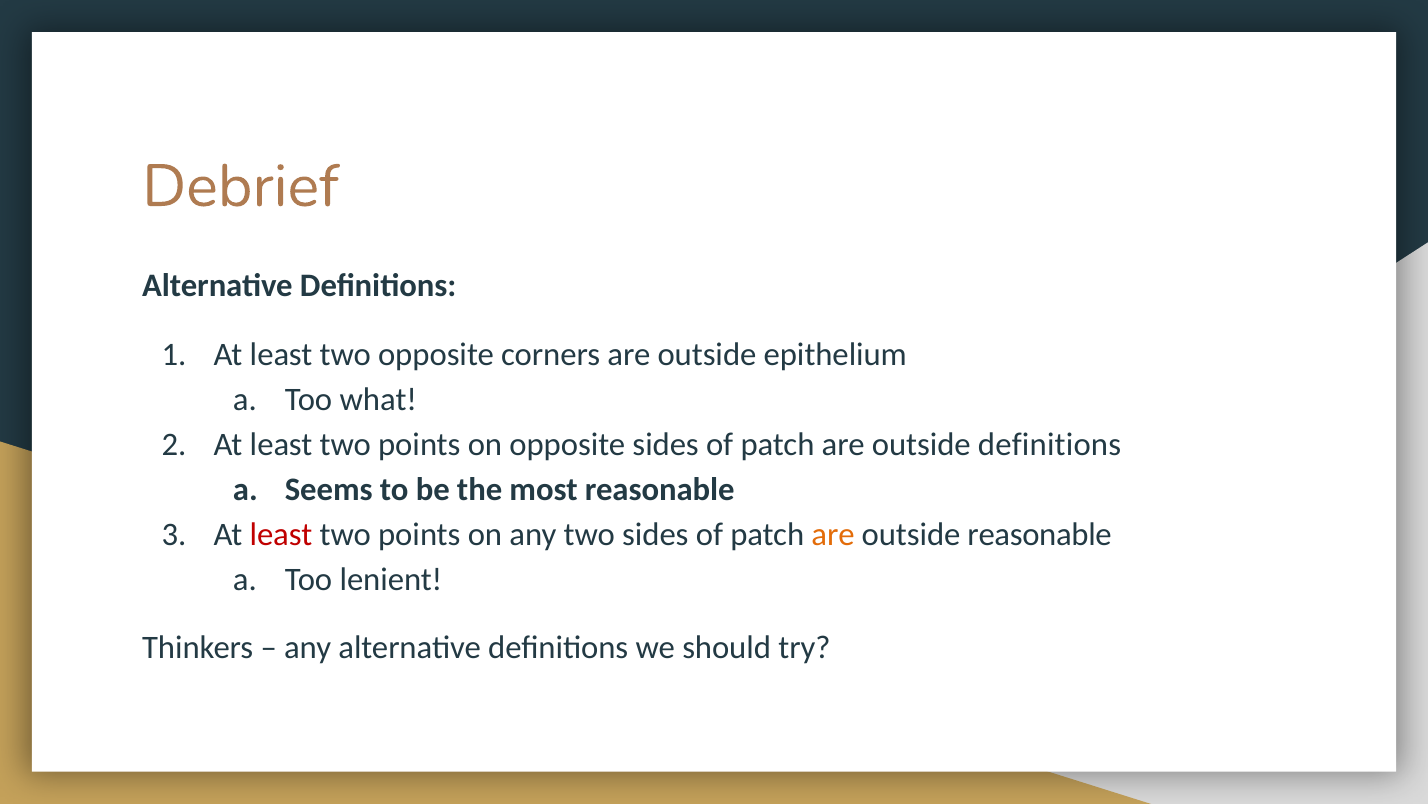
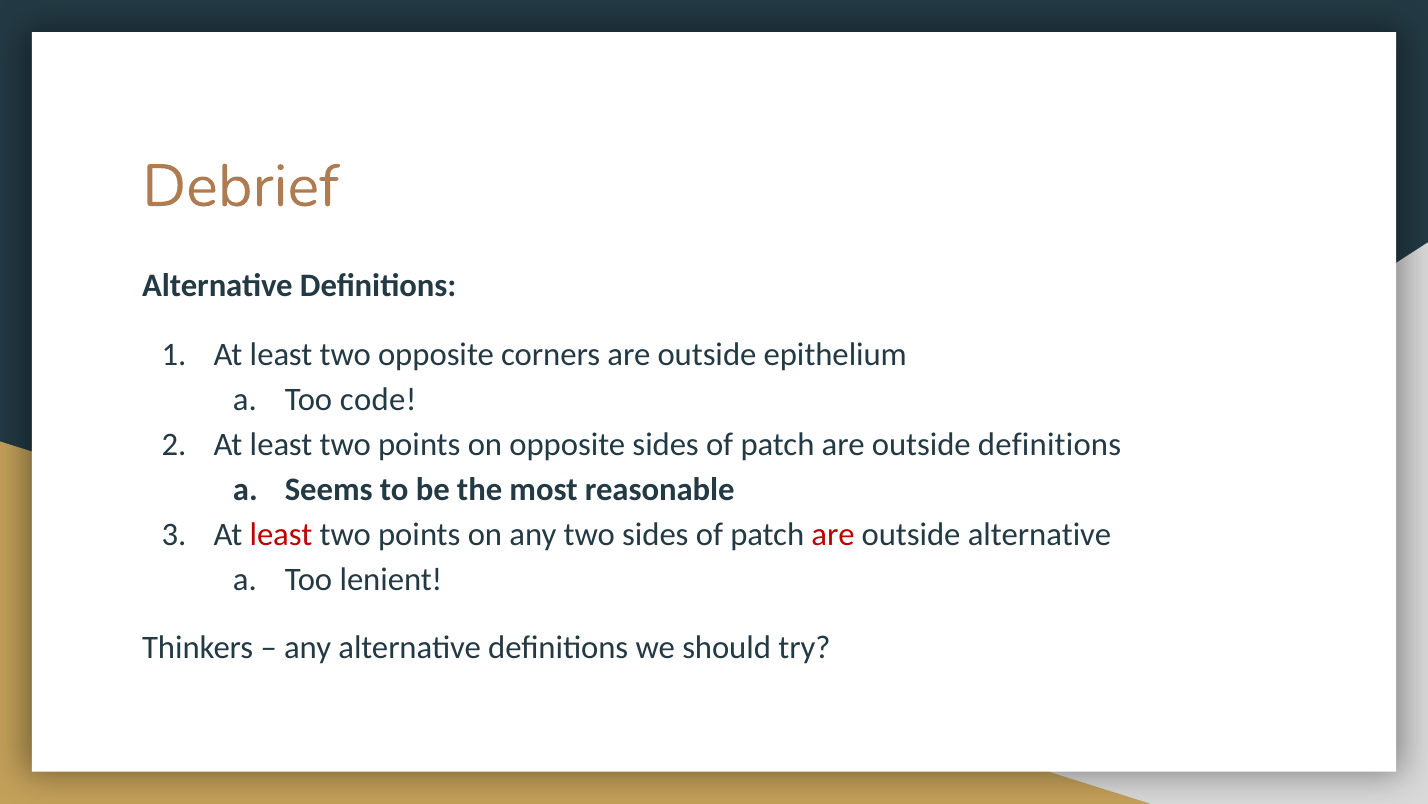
what: what -> code
are at (833, 534) colour: orange -> red
outside reasonable: reasonable -> alternative
